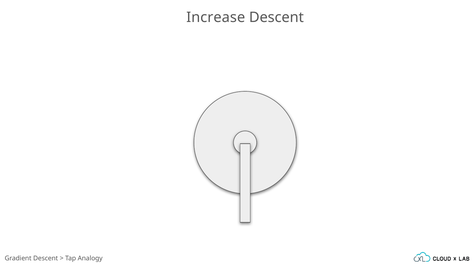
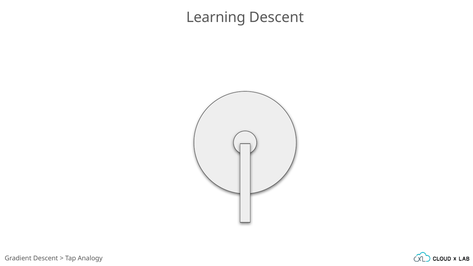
Increase: Increase -> Learning
